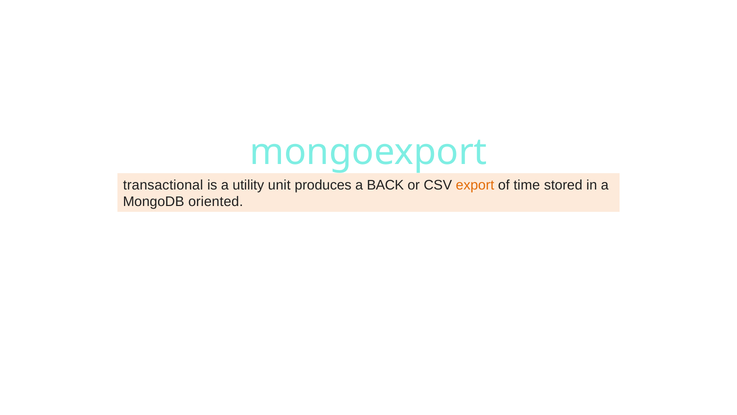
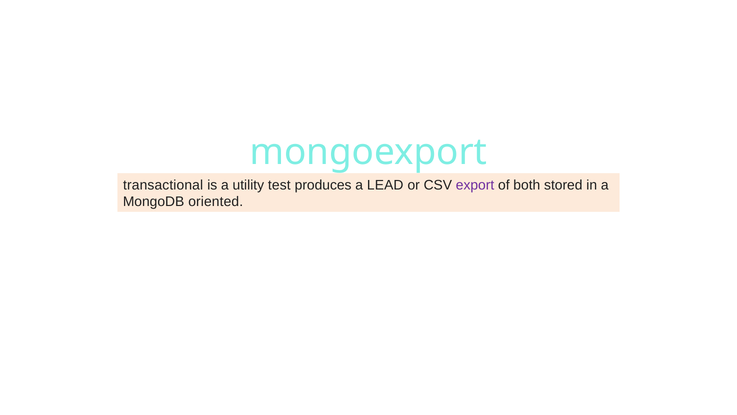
unit: unit -> test
BACK: BACK -> LEAD
export colour: orange -> purple
time: time -> both
